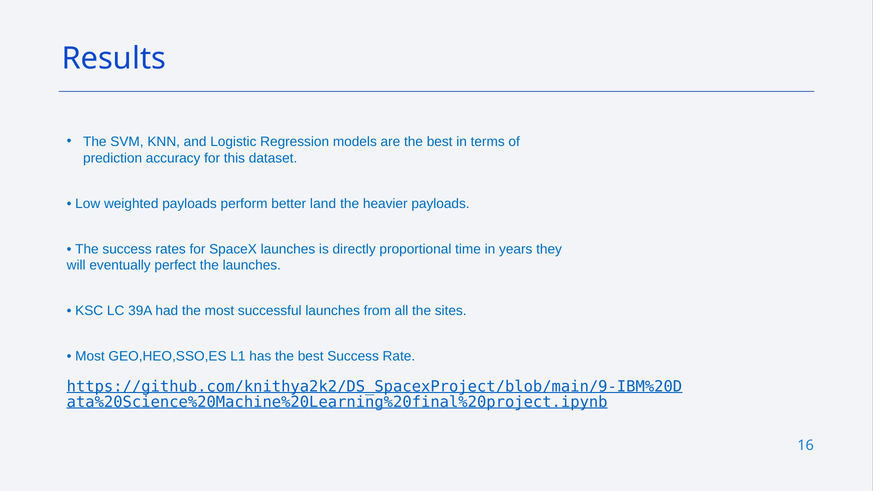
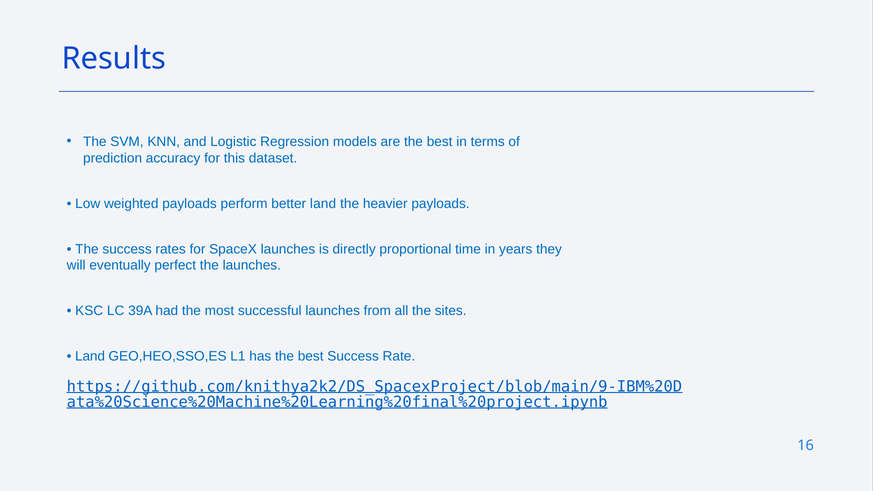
Most at (90, 356): Most -> Land
